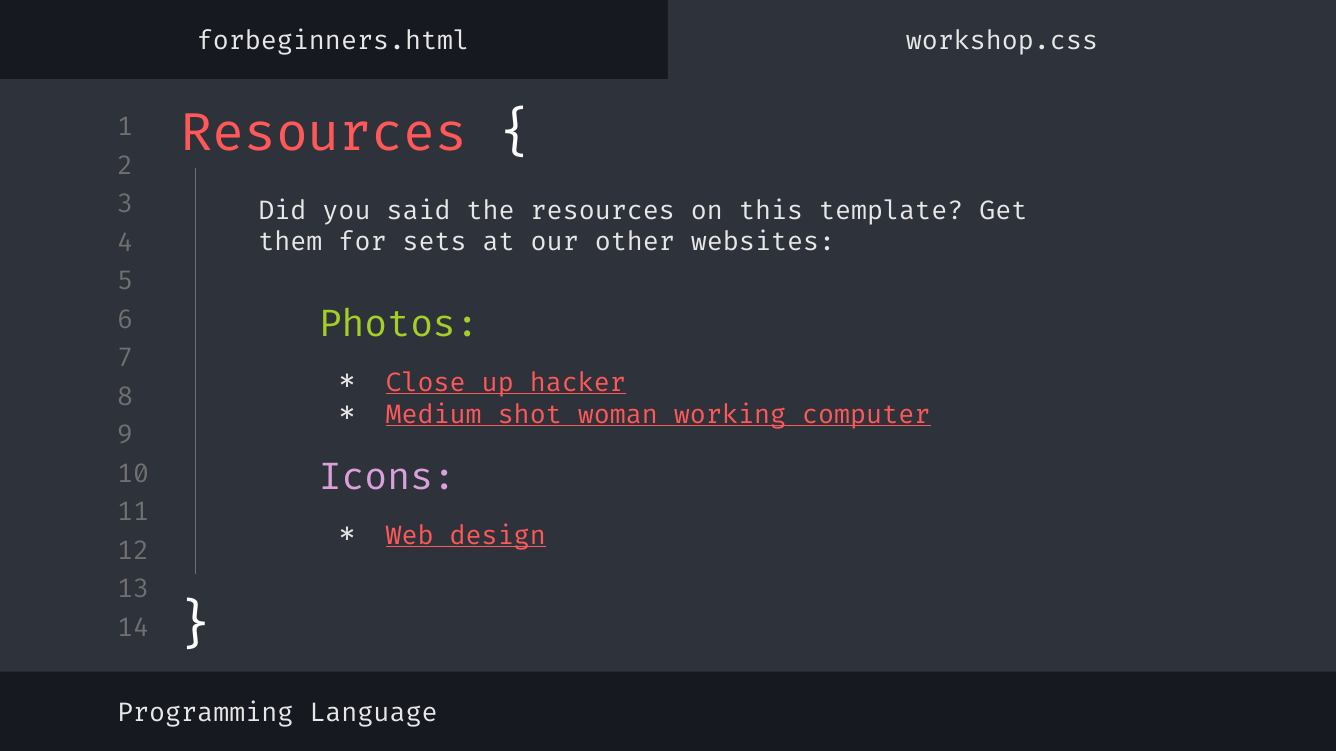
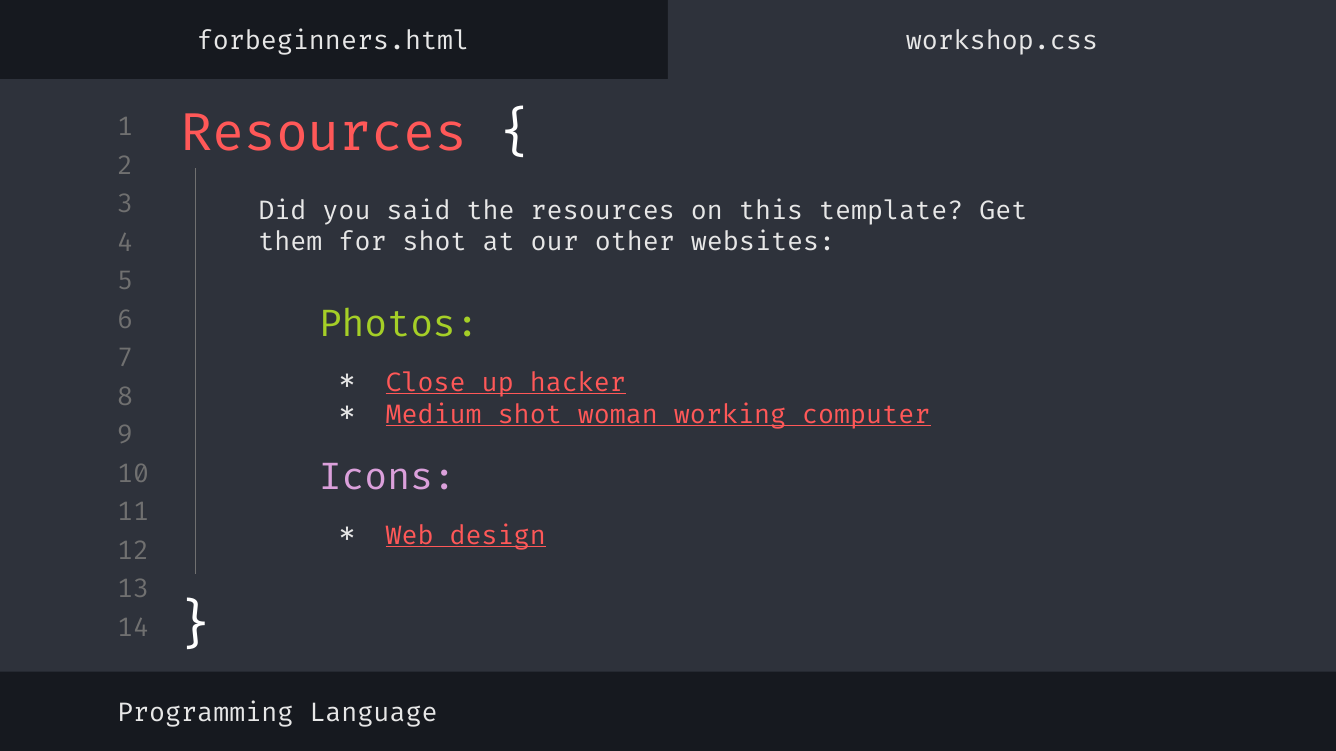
for sets: sets -> shot
